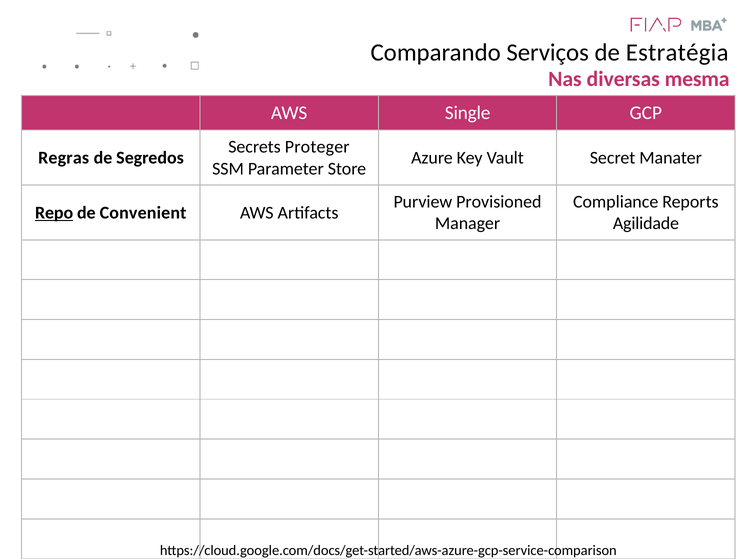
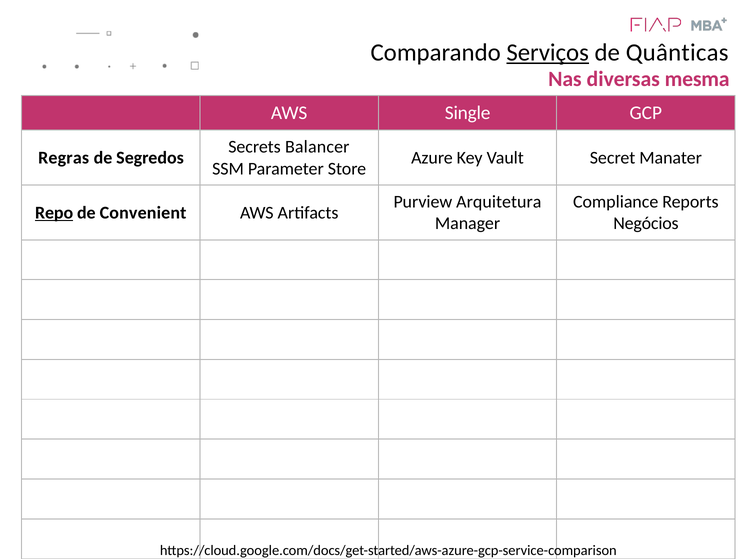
Serviços underline: none -> present
Estratégia: Estratégia -> Quânticas
Proteger: Proteger -> Balancer
Provisioned: Provisioned -> Arquitetura
Agilidade: Agilidade -> Negócios
